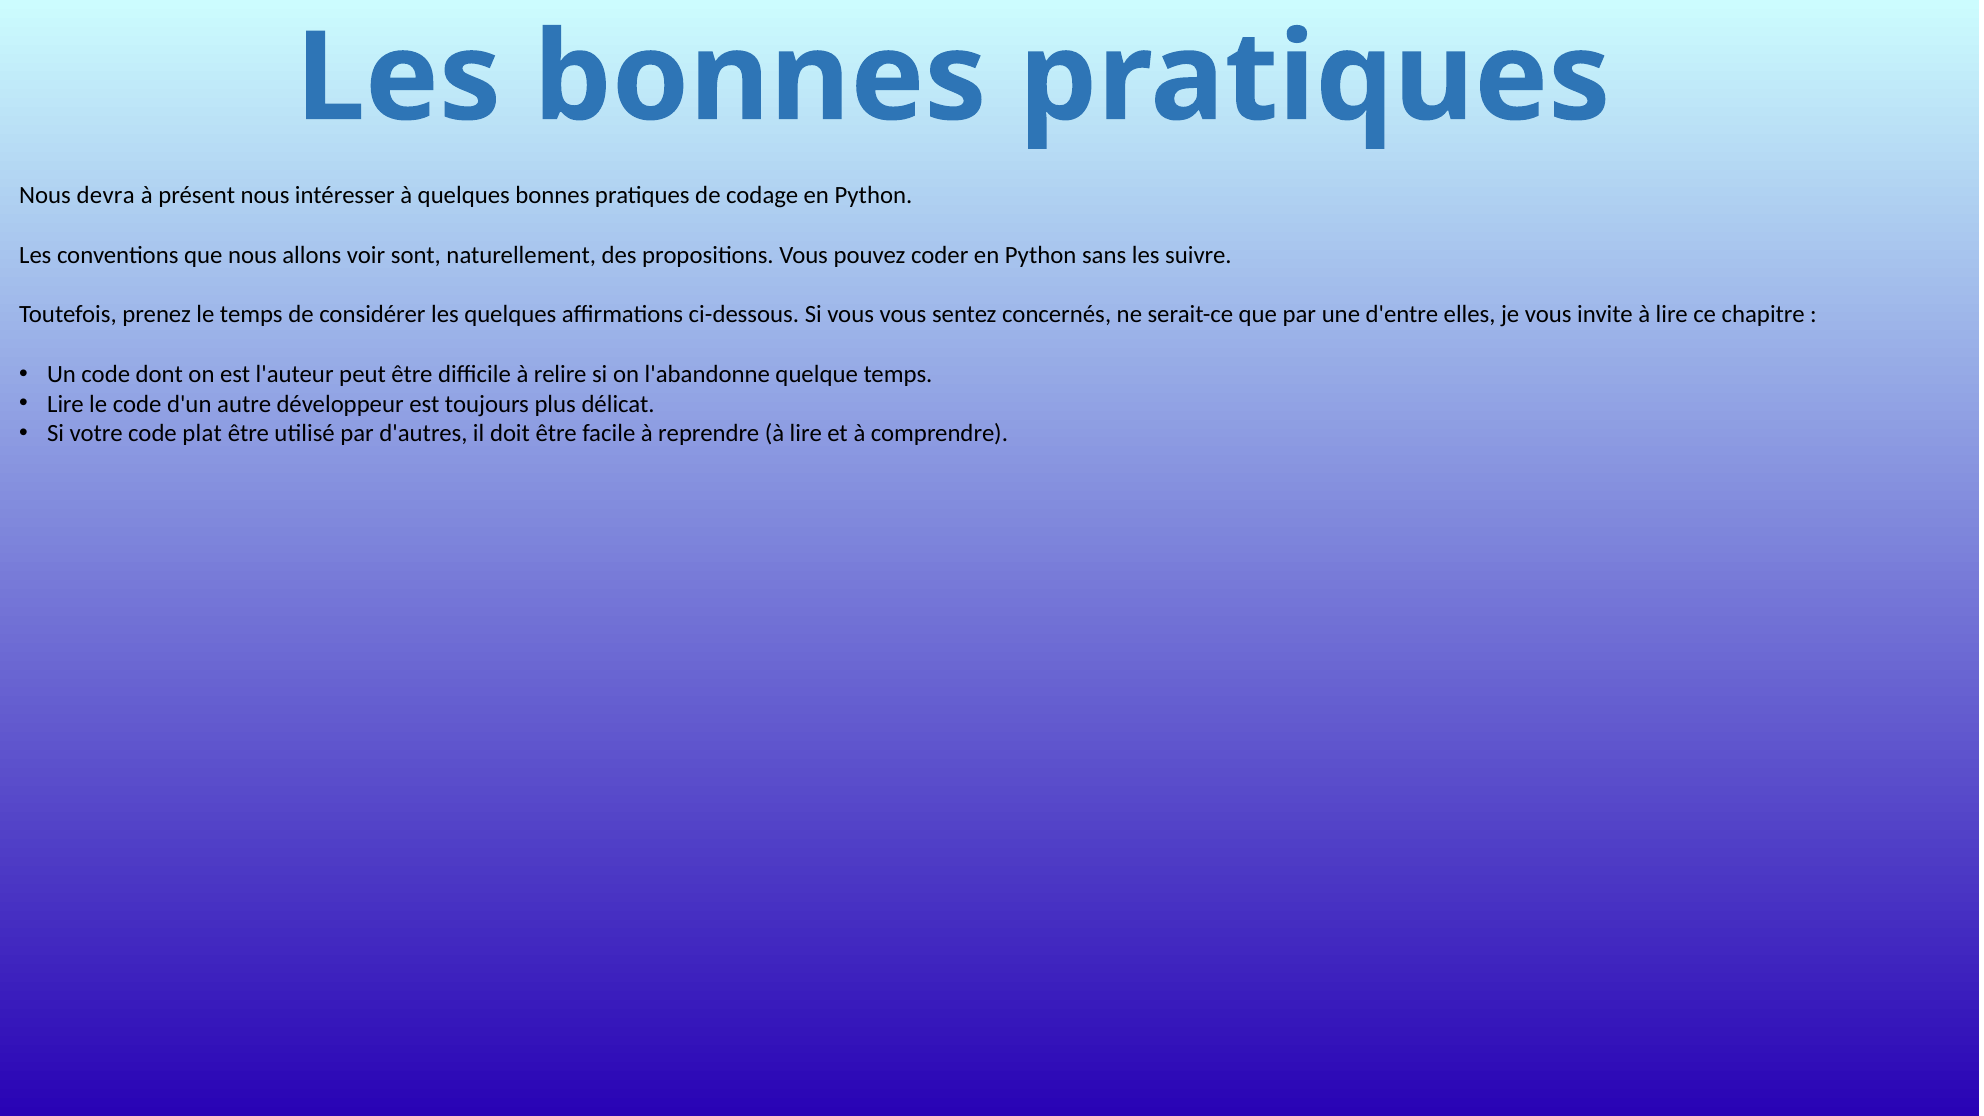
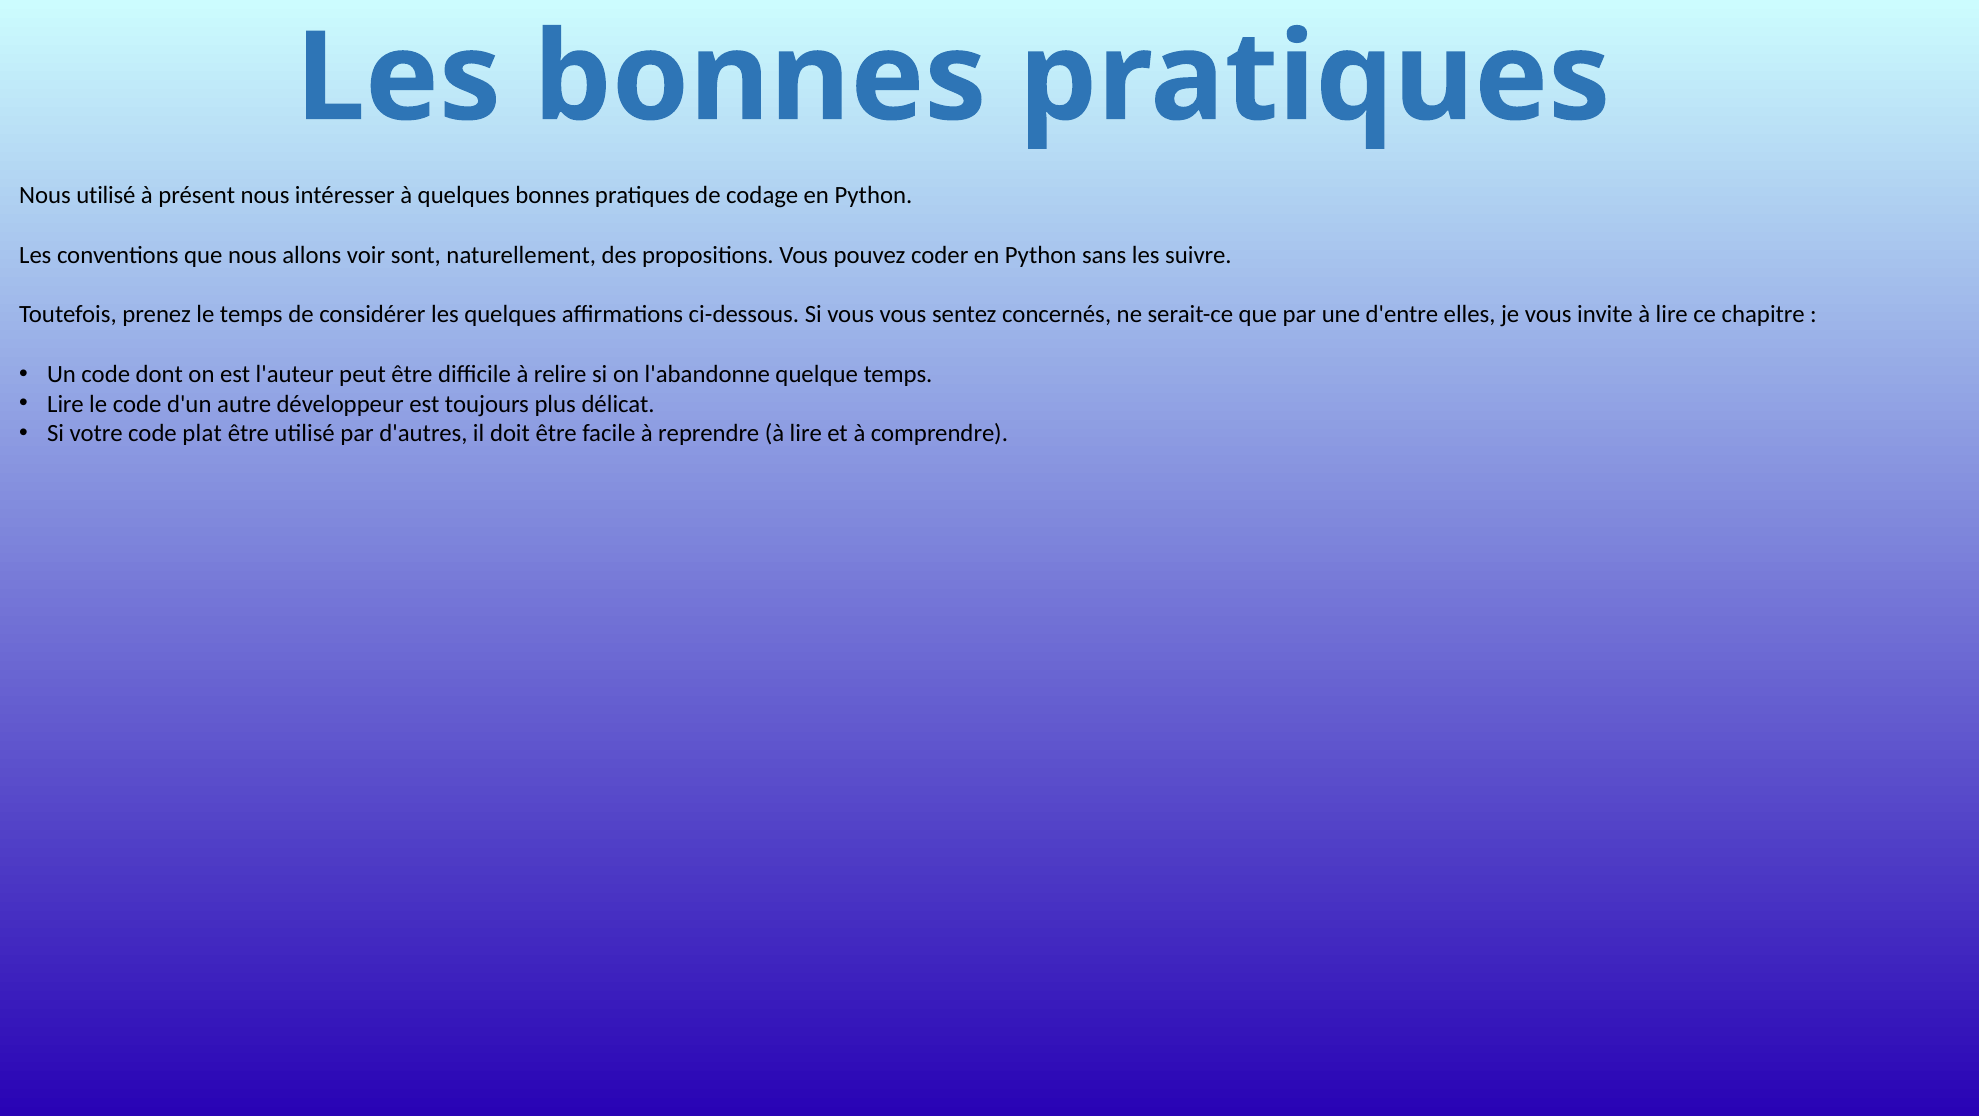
Nous devra: devra -> utilisé
